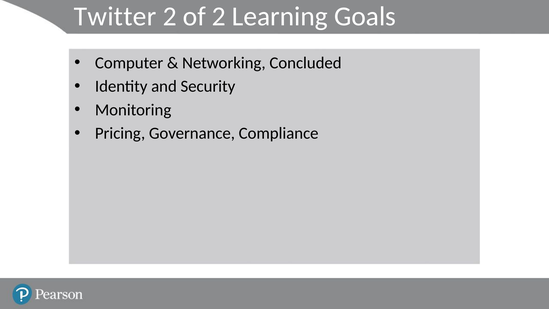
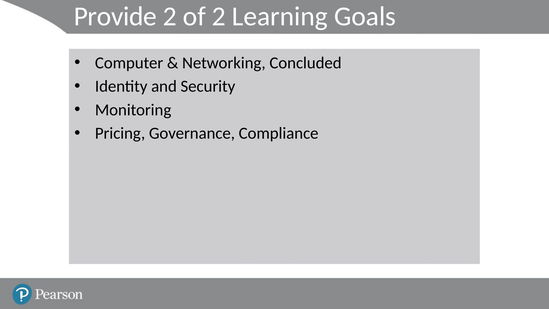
Twitter: Twitter -> Provide
